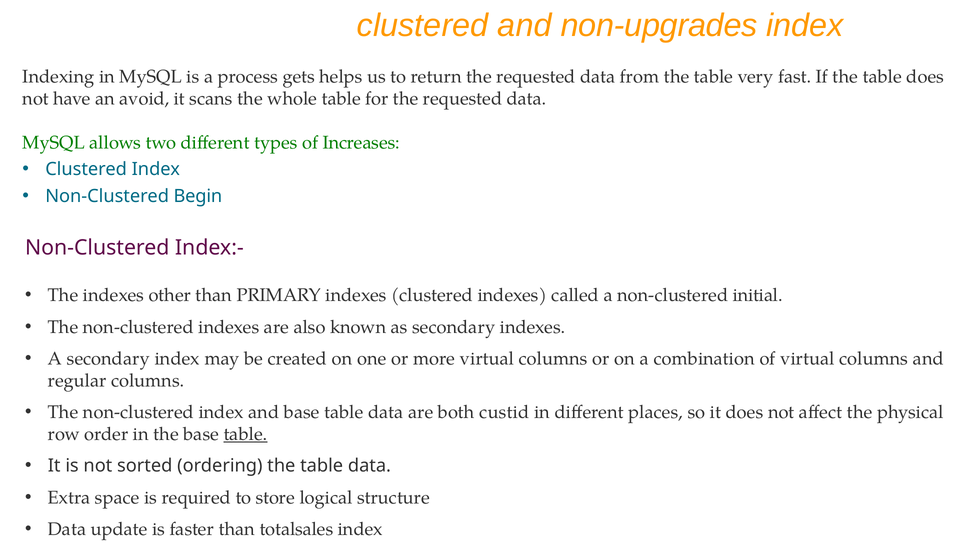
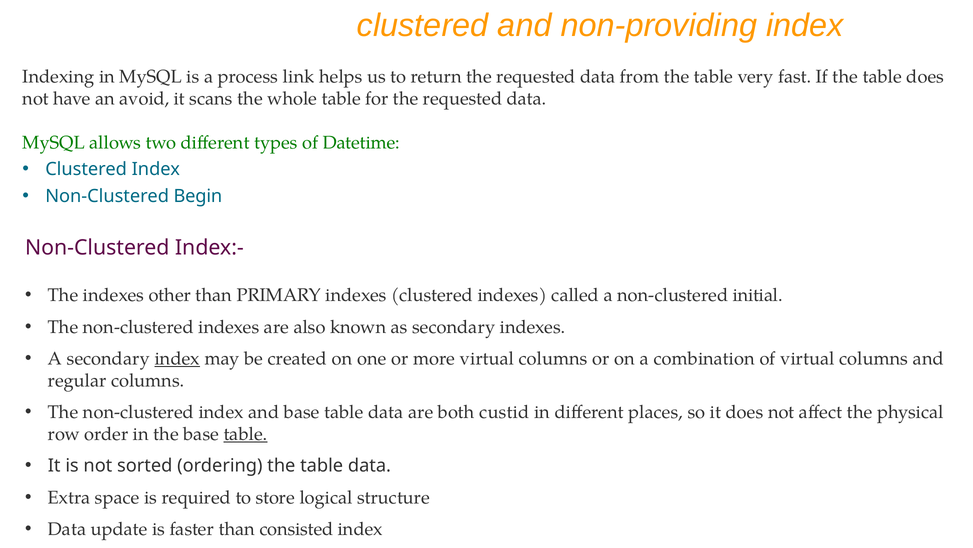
non-upgrades: non-upgrades -> non-providing
gets: gets -> link
Increases: Increases -> Datetime
index at (177, 358) underline: none -> present
totalsales: totalsales -> consisted
